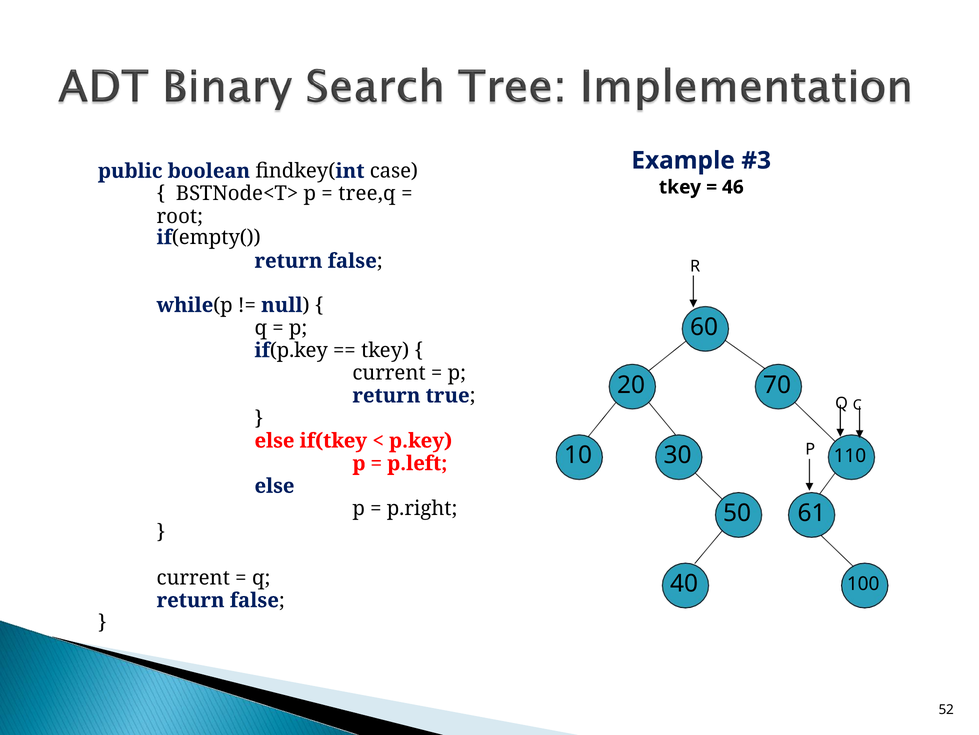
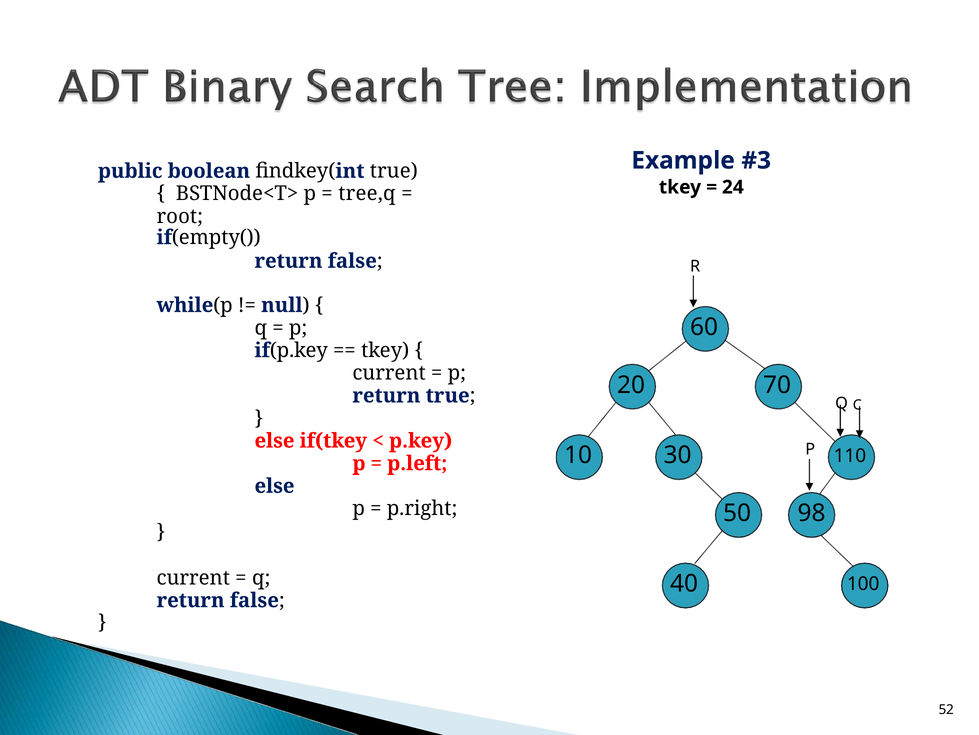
findkey(int case: case -> true
46: 46 -> 24
61: 61 -> 98
